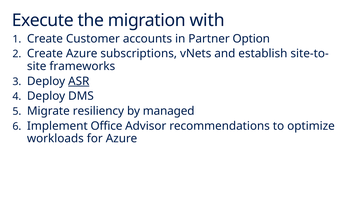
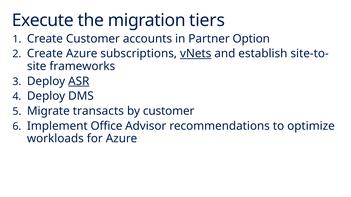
with: with -> tiers
vNets underline: none -> present
resiliency: resiliency -> transacts
by managed: managed -> customer
